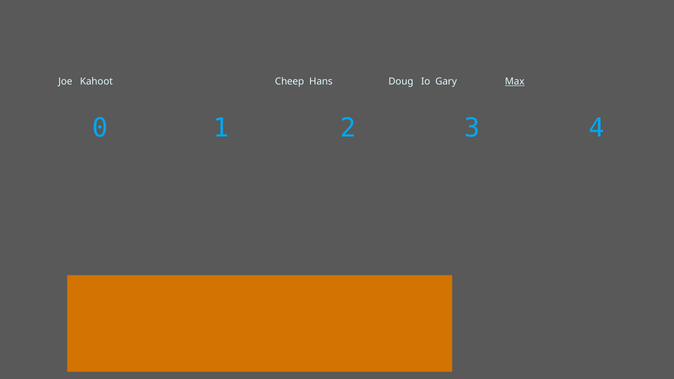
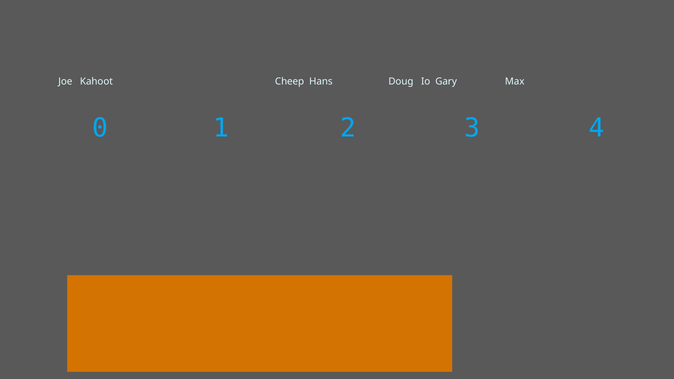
Max underline: present -> none
